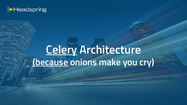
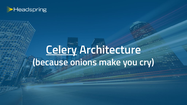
because underline: present -> none
